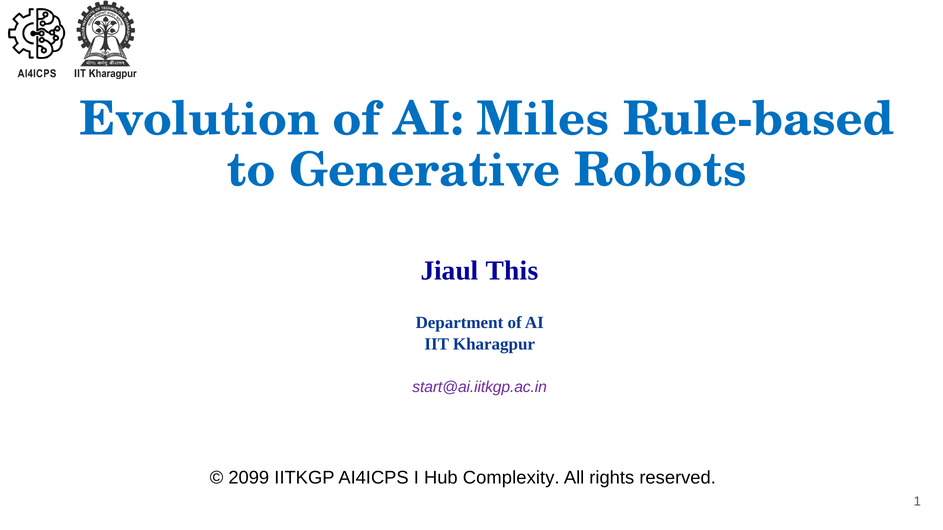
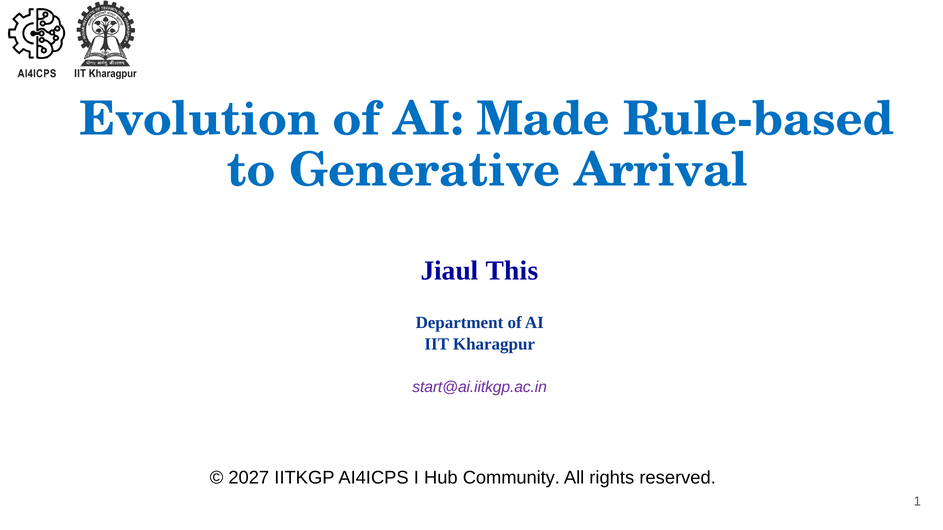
Miles: Miles -> Made
Robots: Robots -> Arrival
2099: 2099 -> 2027
Complexity: Complexity -> Community
